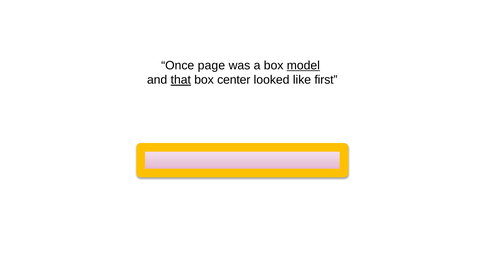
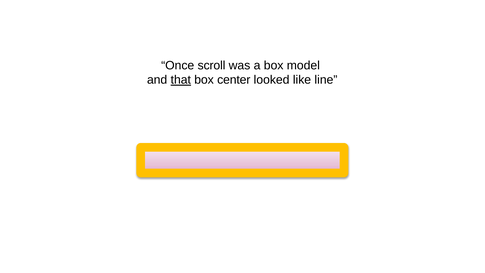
page: page -> scroll
model underline: present -> none
first: first -> line
